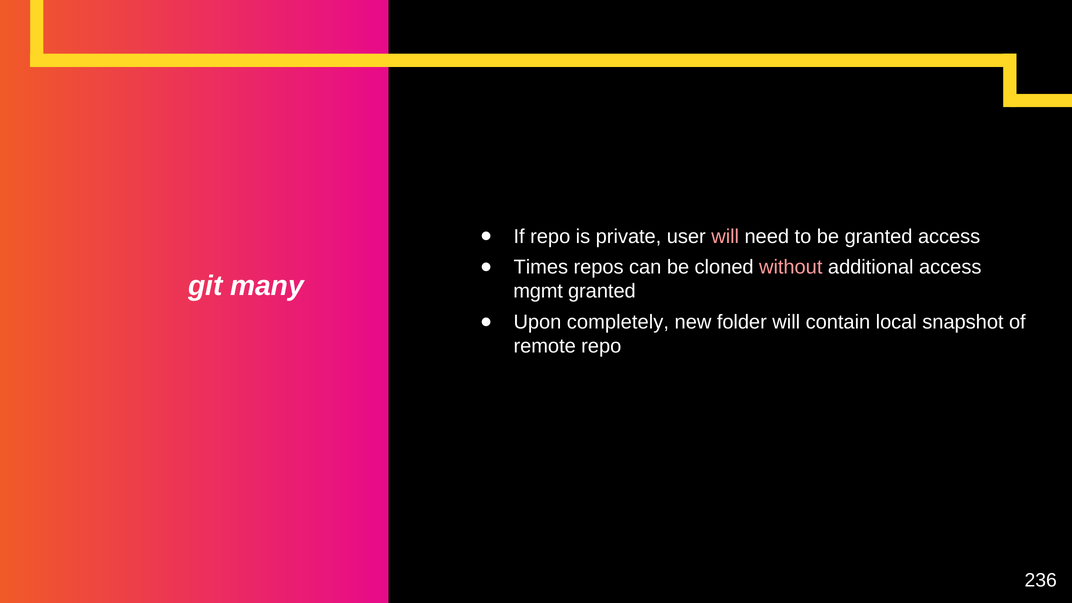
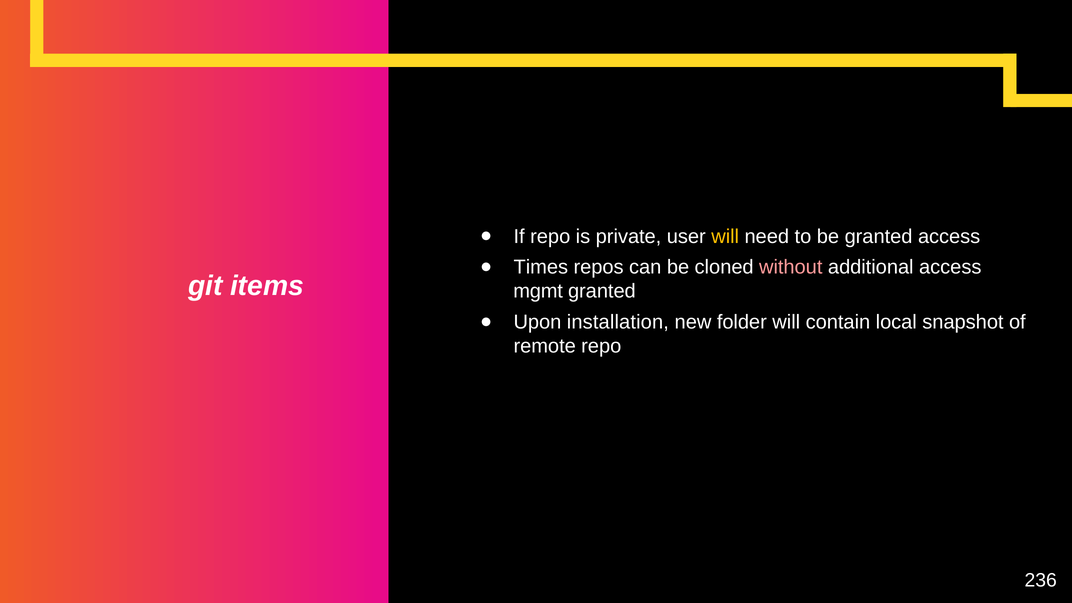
will at (725, 236) colour: pink -> yellow
many: many -> items
completely: completely -> installation
